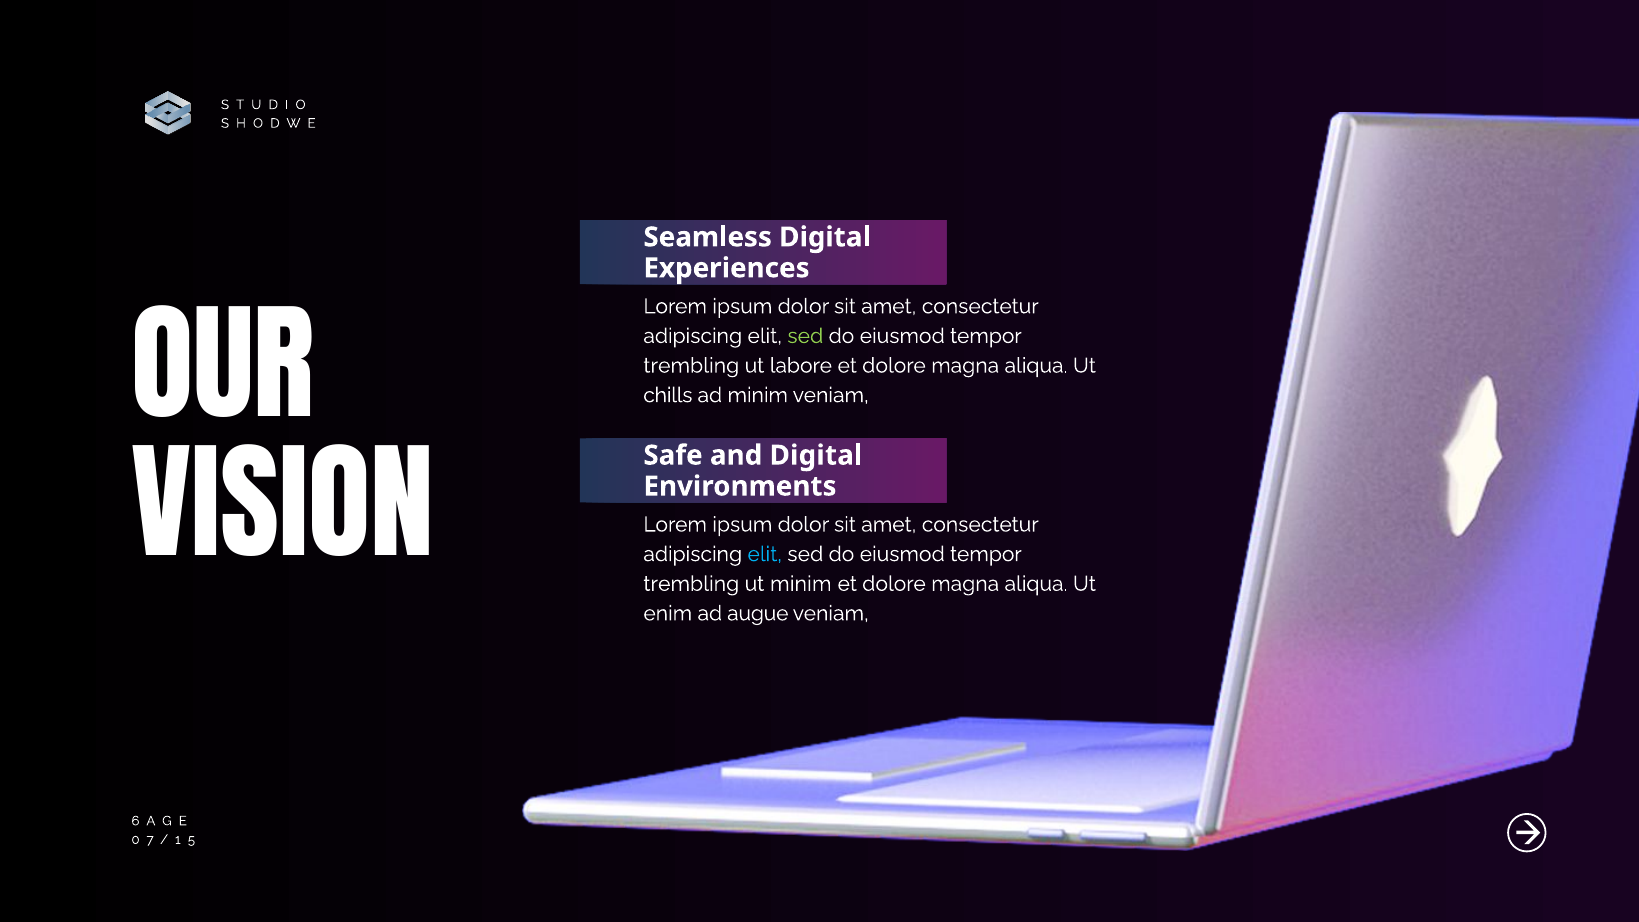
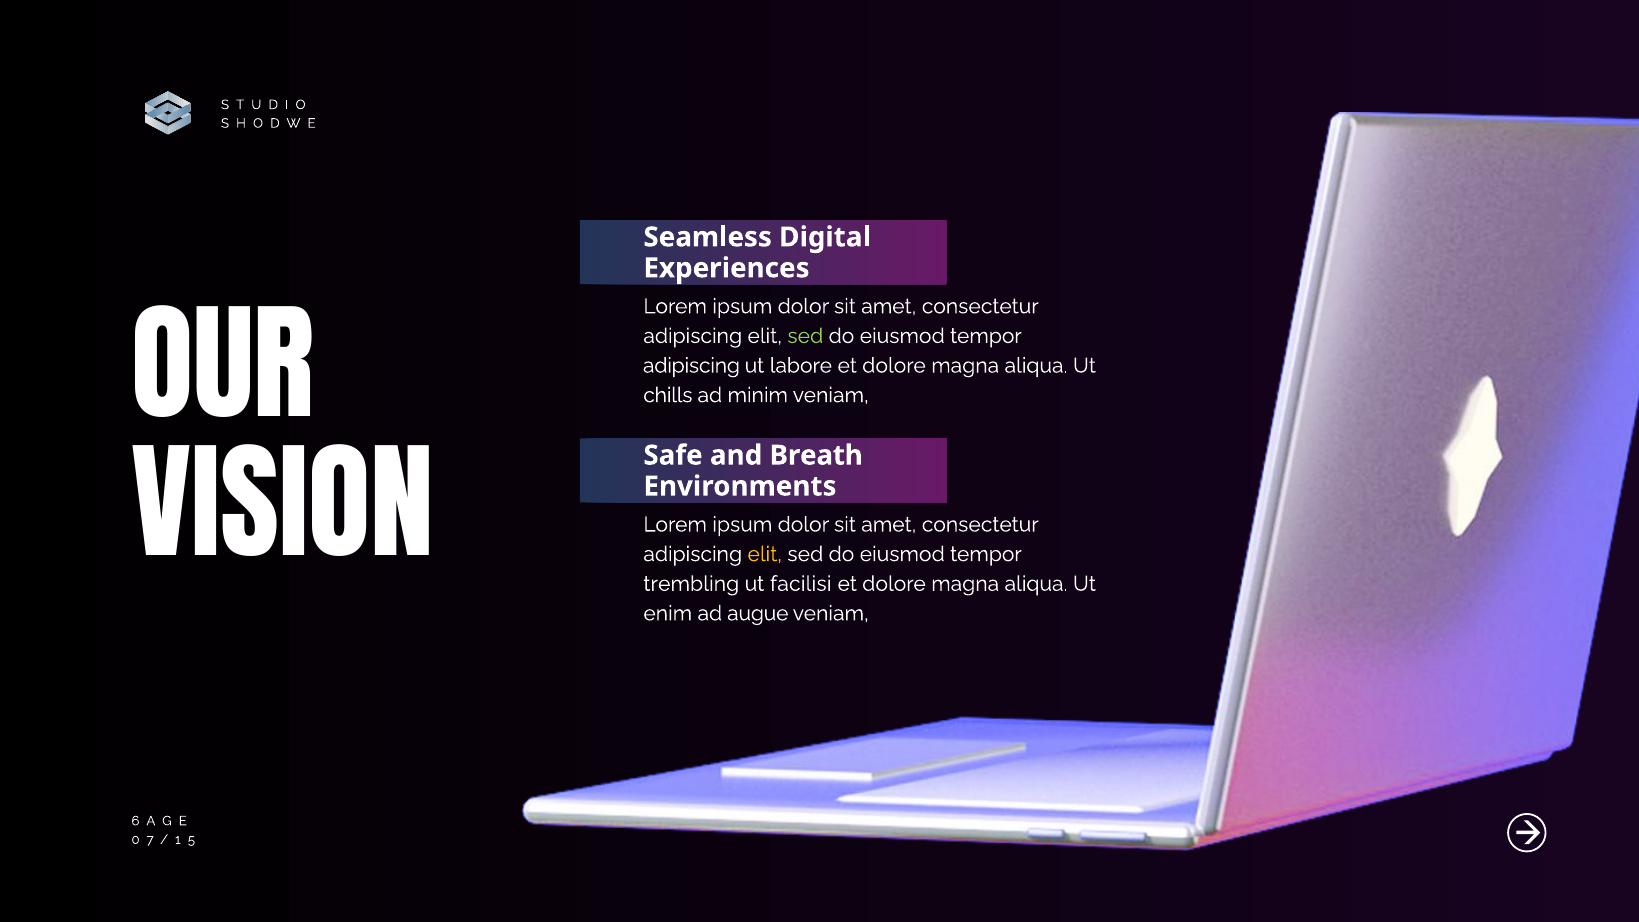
trembling at (691, 366): trembling -> adipiscing
and Digital: Digital -> Breath
elit at (765, 554) colour: light blue -> yellow
ut minim: minim -> facilisi
